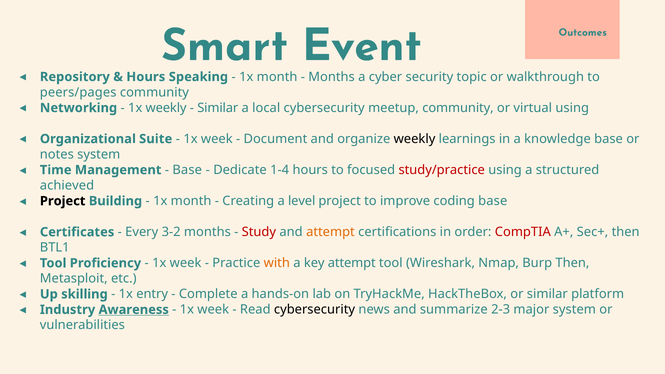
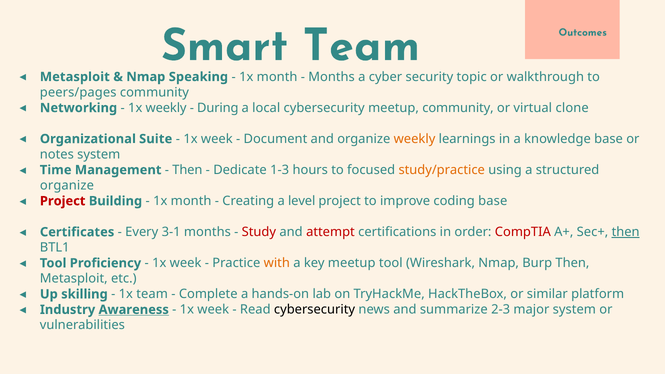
Smart Event: Event -> Team
Repository at (75, 77): Repository -> Metasploit
Hours at (146, 77): Hours -> Nmap
Similar at (218, 108): Similar -> During
virtual using: using -> clone
weekly at (415, 139) colour: black -> orange
Base at (187, 170): Base -> Then
1-4: 1-4 -> 1-3
study/practice colour: red -> orange
achieved at (67, 186): achieved -> organize
Project at (63, 201) colour: black -> red
3-2: 3-2 -> 3-1
attempt at (330, 232) colour: orange -> red
then at (626, 232) underline: none -> present
key attempt: attempt -> meetup
1x entry: entry -> team
